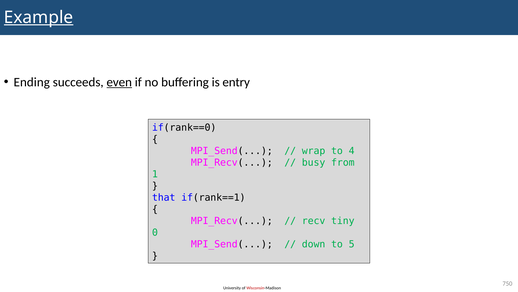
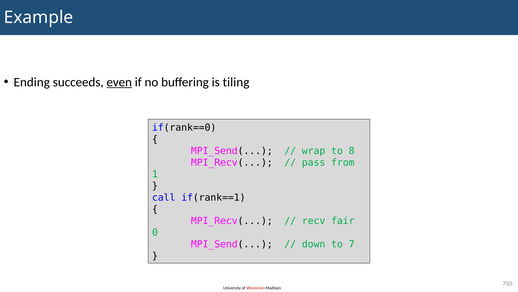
Example underline: present -> none
entry: entry -> tiling
4: 4 -> 8
busy: busy -> pass
that: that -> call
tiny: tiny -> fair
5: 5 -> 7
